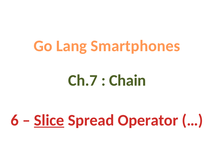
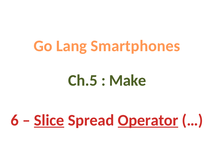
Ch.7: Ch.7 -> Ch.5
Chain: Chain -> Make
Operator underline: none -> present
